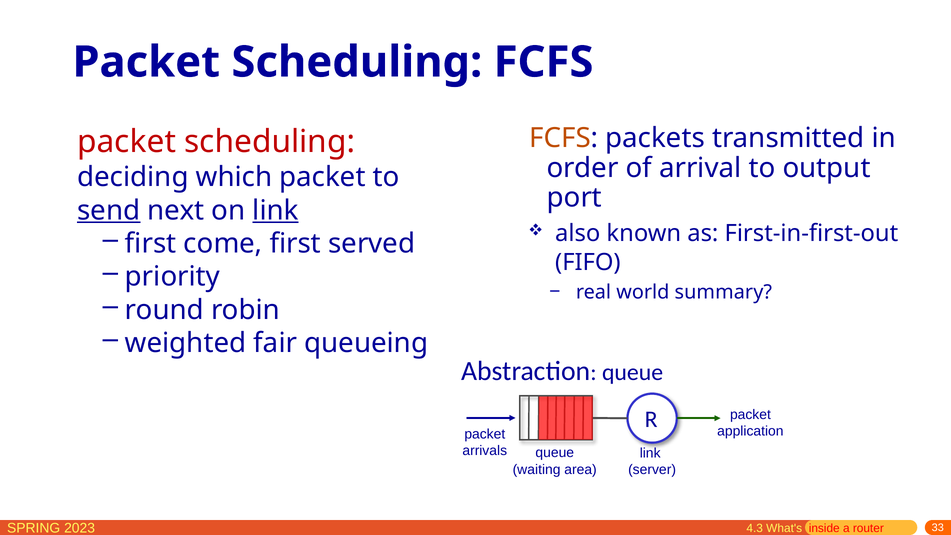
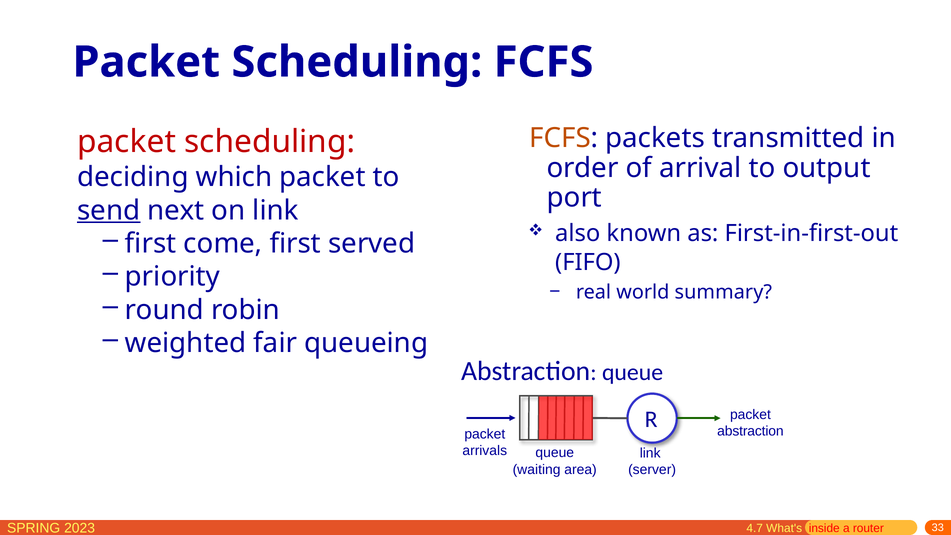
link at (276, 210) underline: present -> none
application at (750, 431): application -> abstraction
4.3: 4.3 -> 4.7
